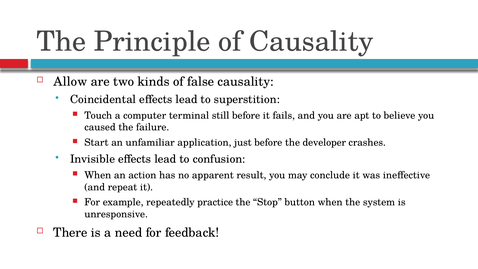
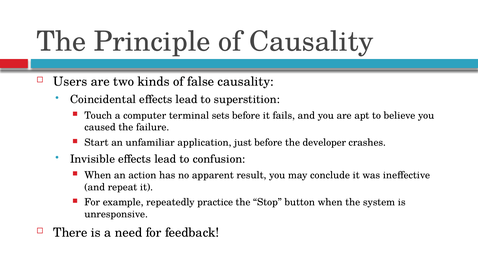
Allow: Allow -> Users
still: still -> sets
